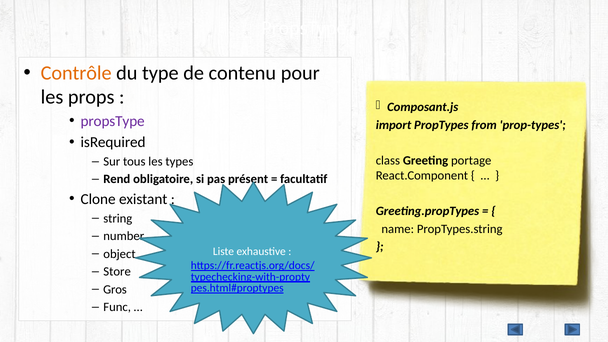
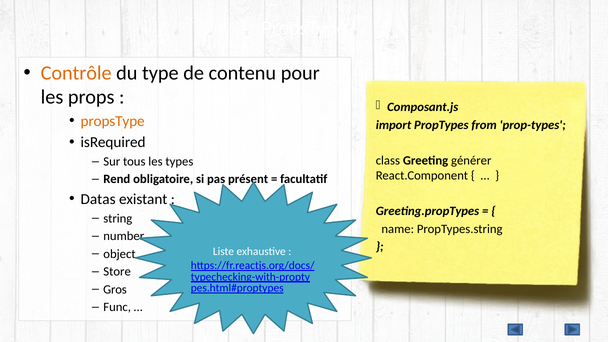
propsType at (113, 121) colour: purple -> orange
portage: portage -> générer
Clone: Clone -> Datas
